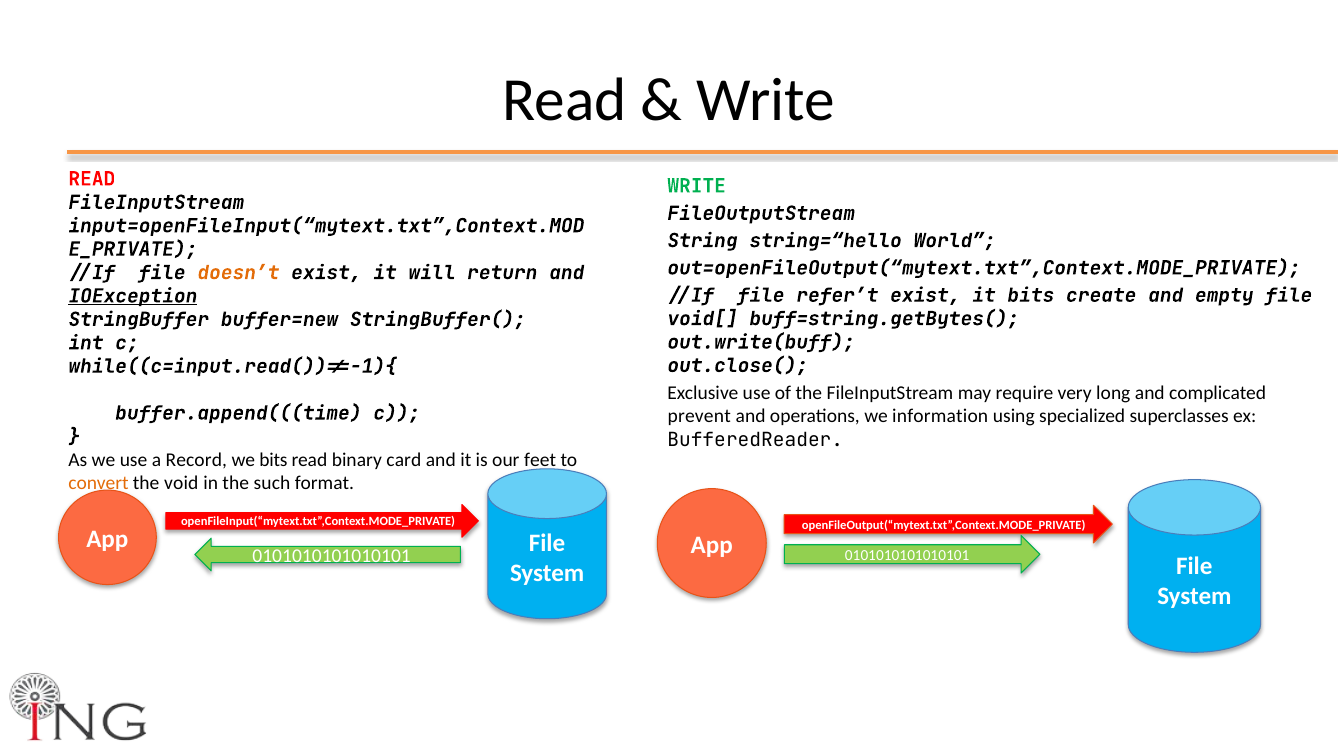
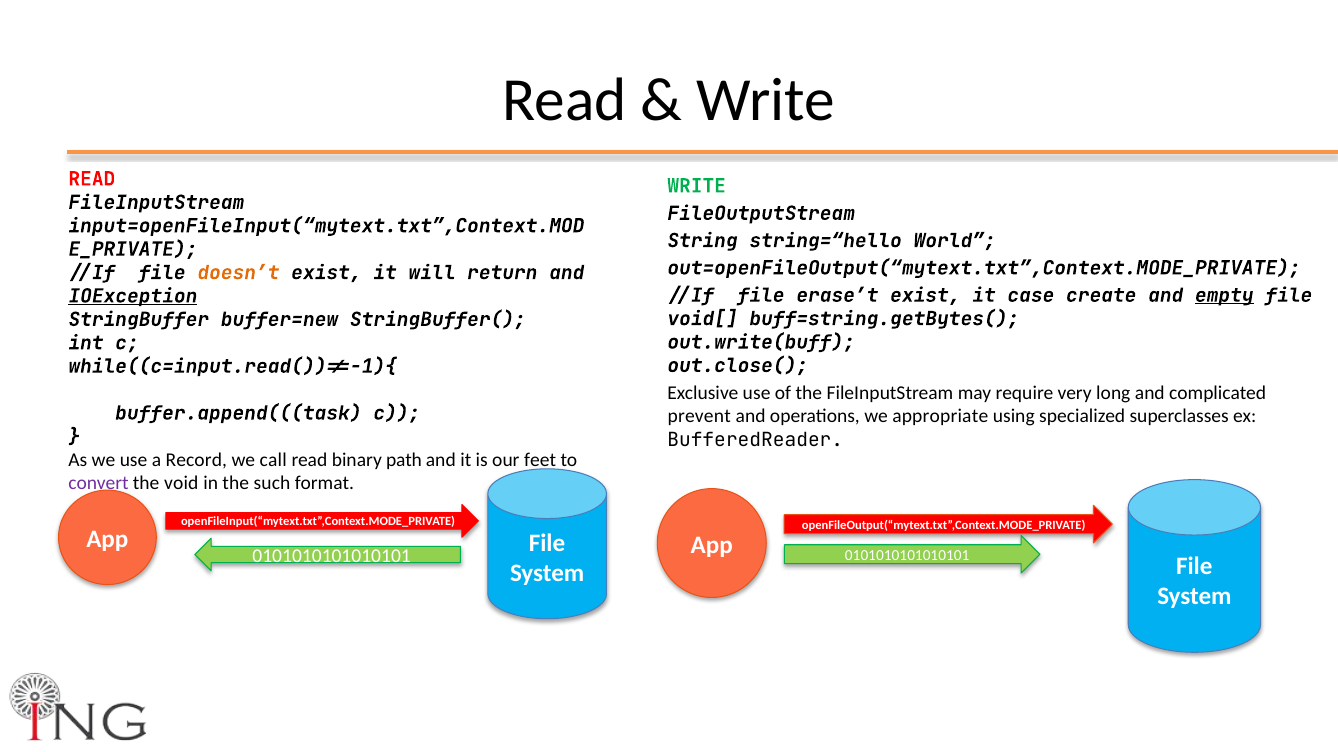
refer’t: refer’t -> erase’t
it bits: bits -> case
empty underline: none -> present
buffer.append(((time: buffer.append(((time -> buffer.append(((task
information: information -> appropriate
we bits: bits -> call
card: card -> path
convert colour: orange -> purple
